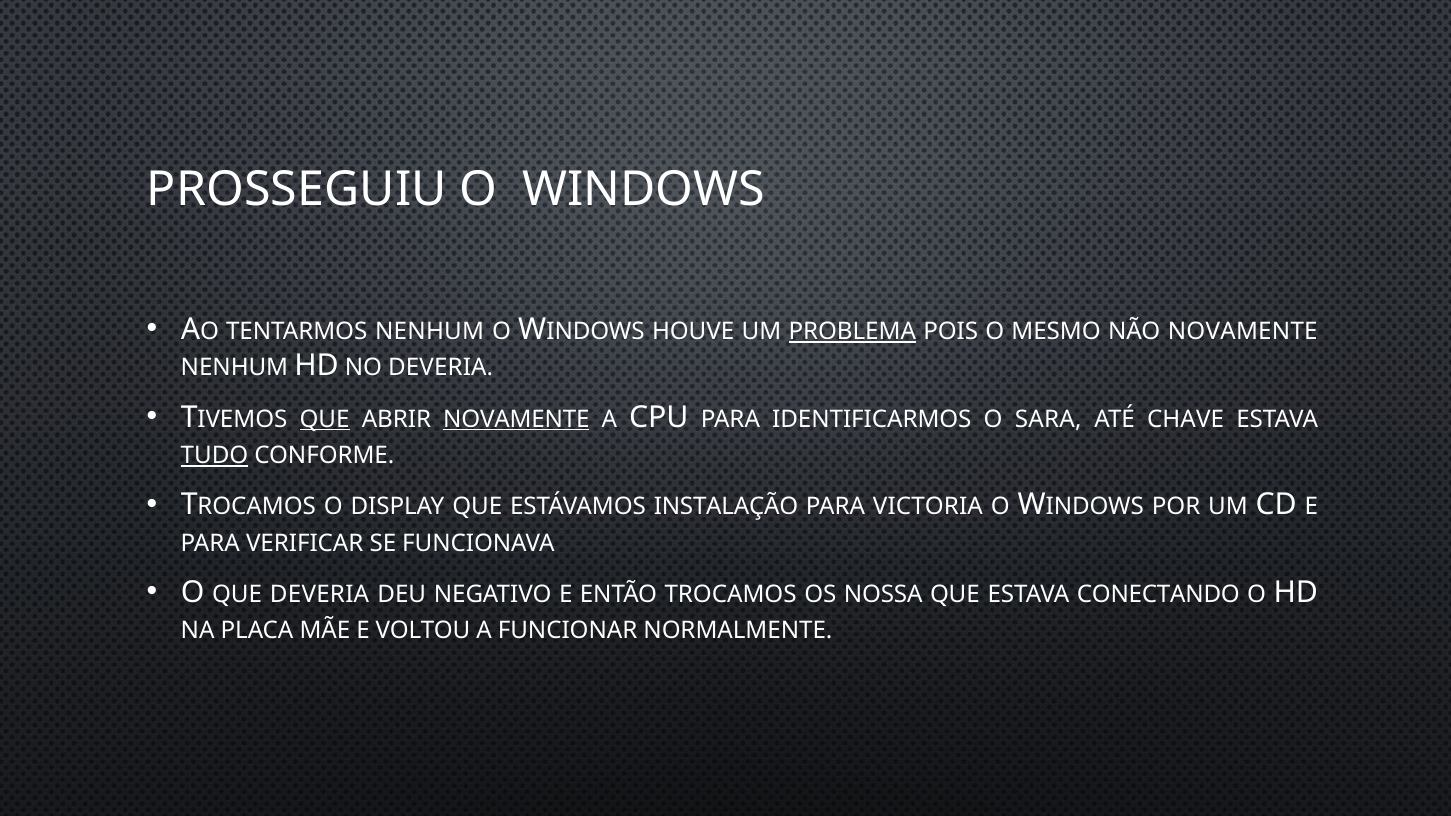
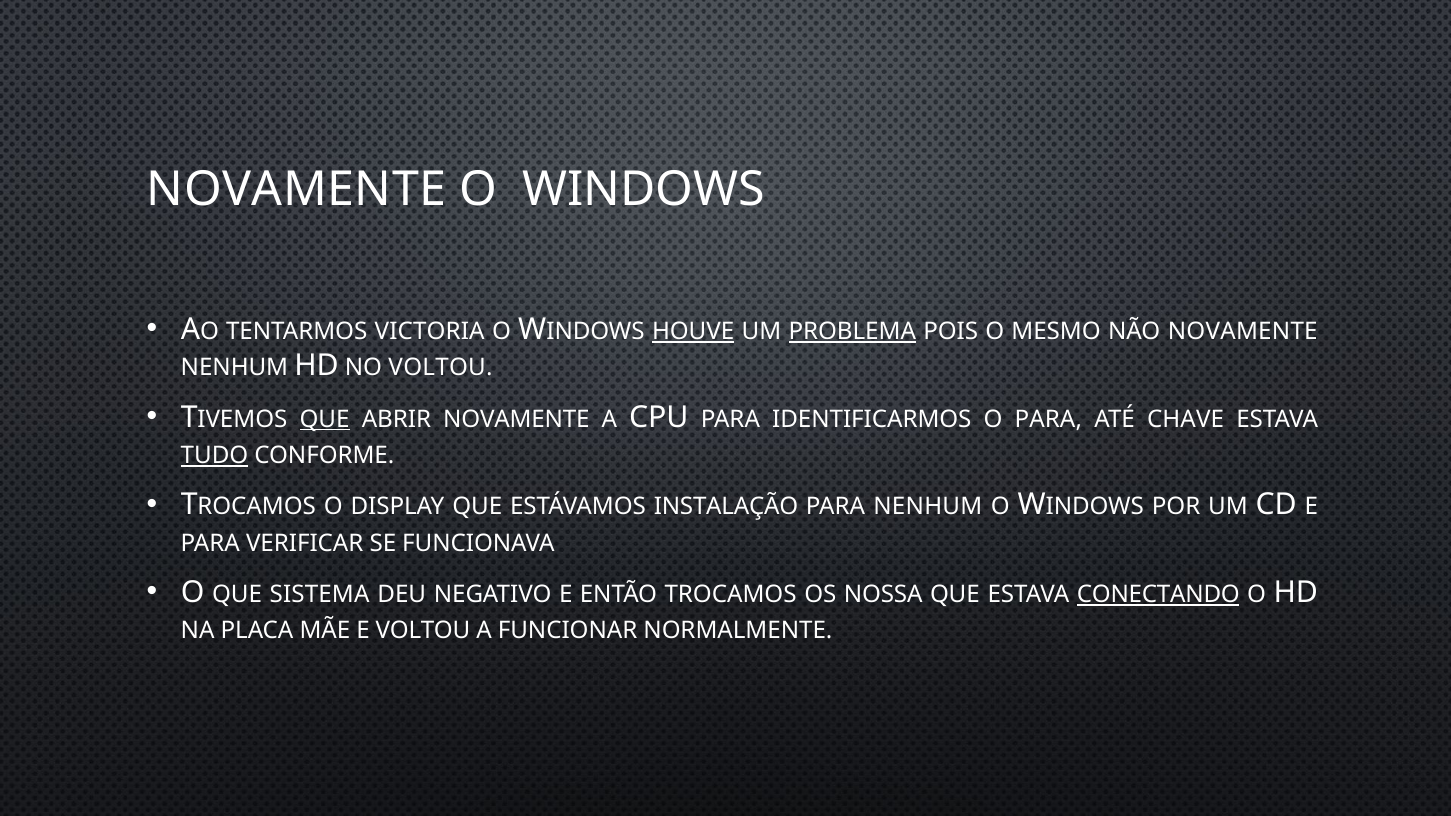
PROSSEGUIU at (297, 189): PROSSEGUIU -> NOVAMENTE
TENTARMOS NENHUM: NENHUM -> VICTORIA
HOUVE underline: none -> present
NO DEVERIA: DEVERIA -> VOLTOU
NOVAMENTE at (516, 419) underline: present -> none
O SARA: SARA -> PARA
PARA VICTORIA: VICTORIA -> NENHUM
QUE DEVERIA: DEVERIA -> SISTEMA
CONECTANDO underline: none -> present
